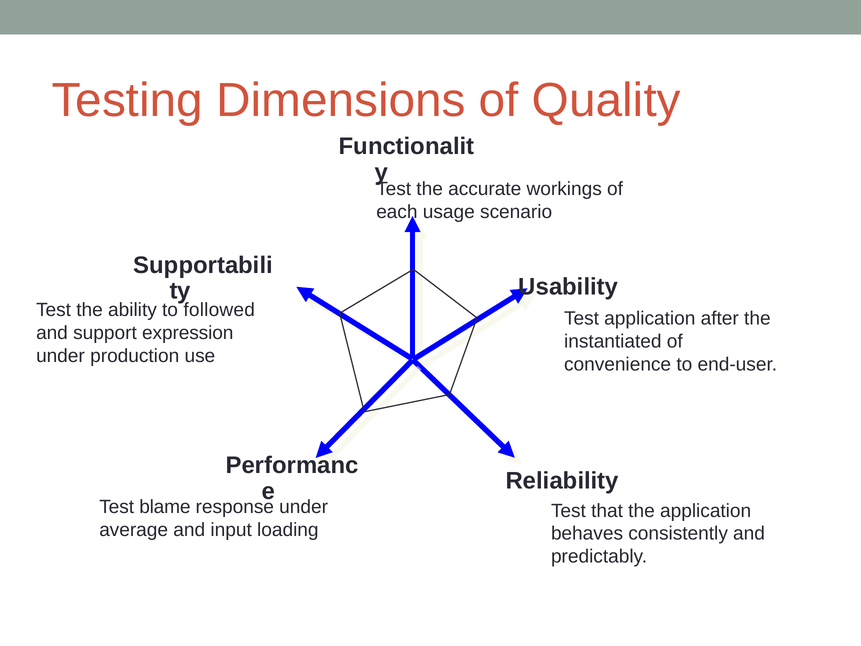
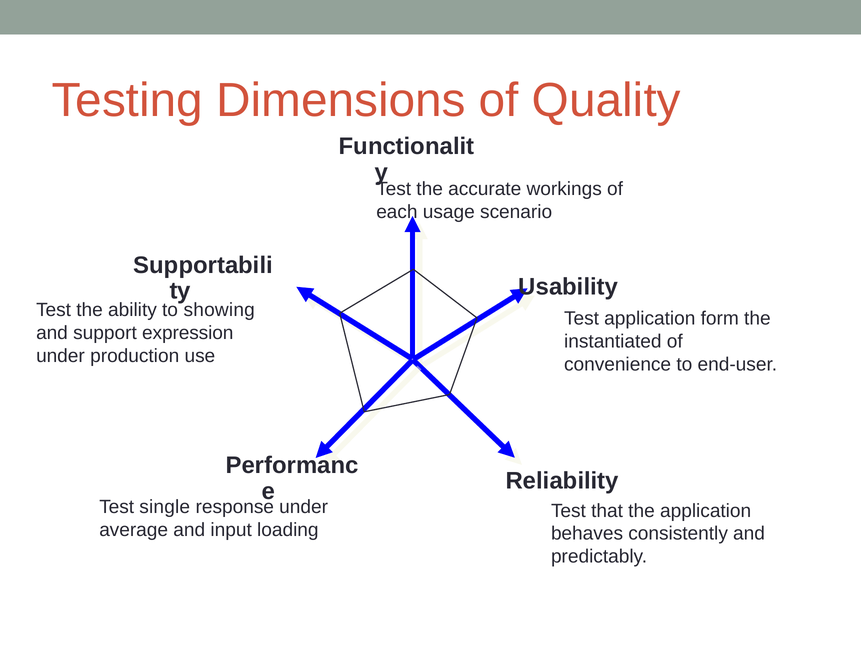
followed: followed -> showing
after: after -> form
blame: blame -> single
